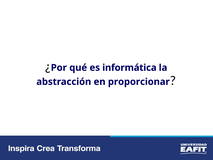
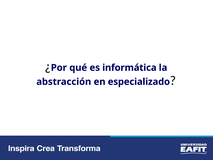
proporcionar: proporcionar -> especializado
